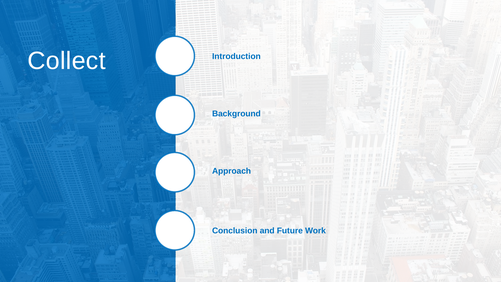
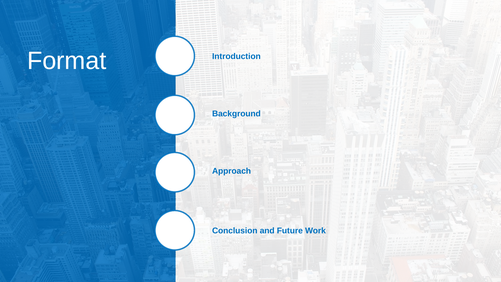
Collect: Collect -> Format
